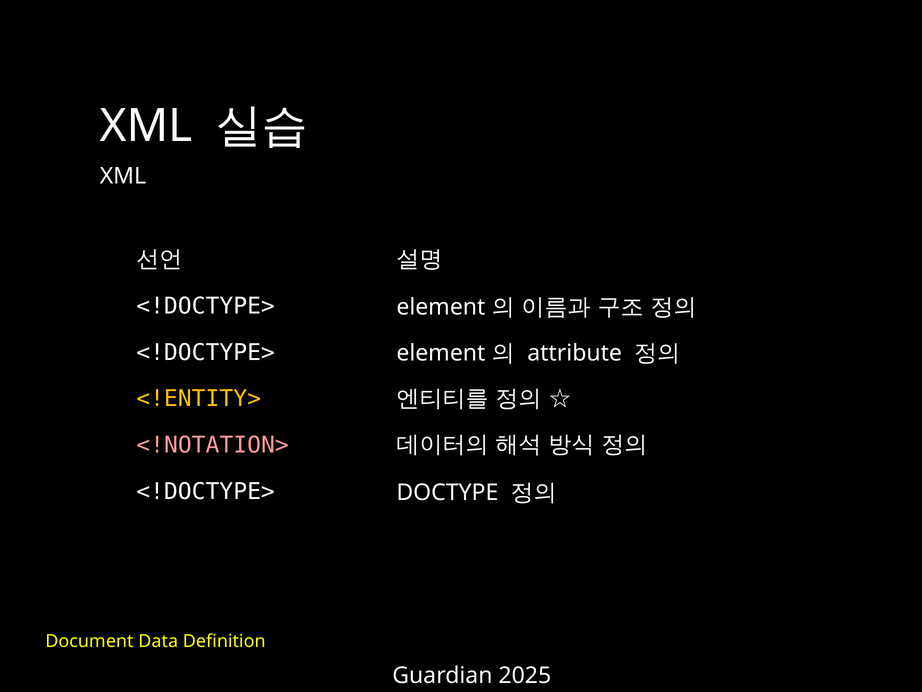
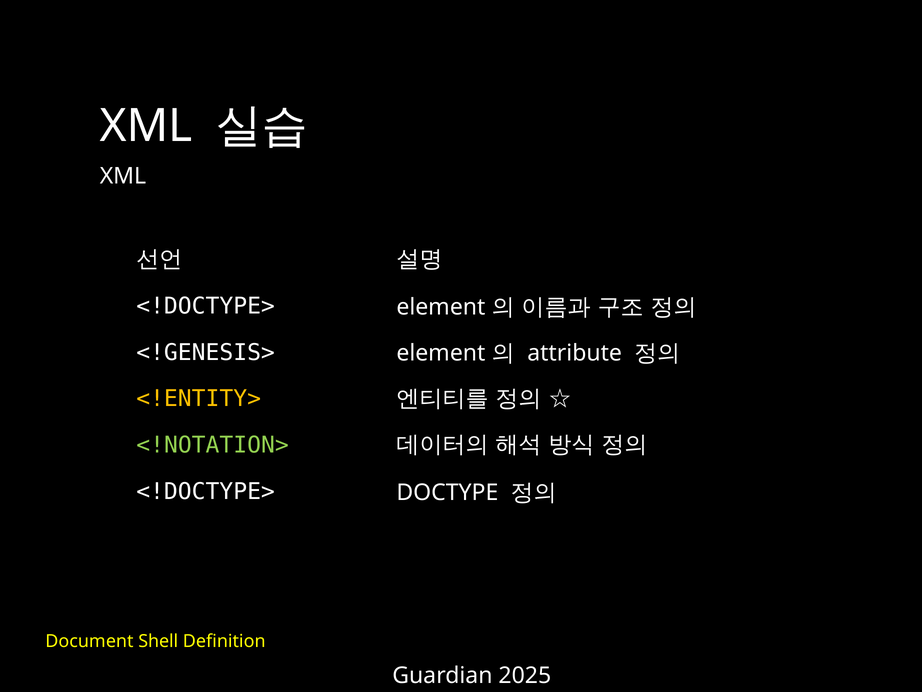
<!DOCTYPE> at (206, 352): <!DOCTYPE> -> <!GENESIS>
<!NOTATION> colour: pink -> light green
Data: Data -> Shell
